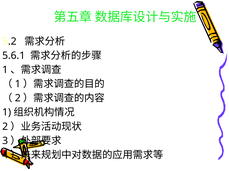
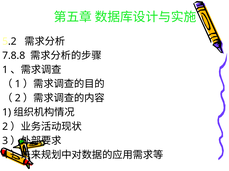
5.6.1: 5.6.1 -> 7.8.8
